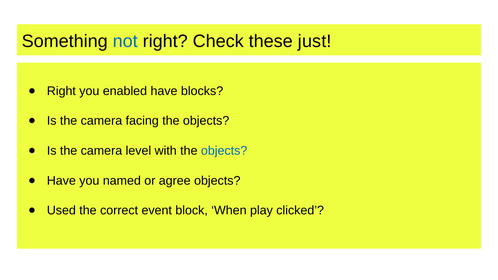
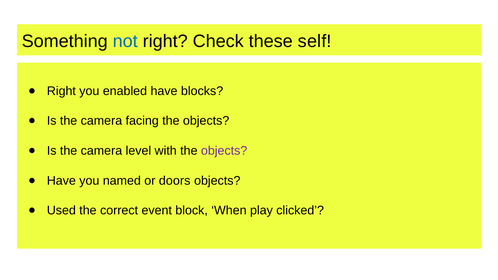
just: just -> self
objects at (224, 151) colour: blue -> purple
agree: agree -> doors
